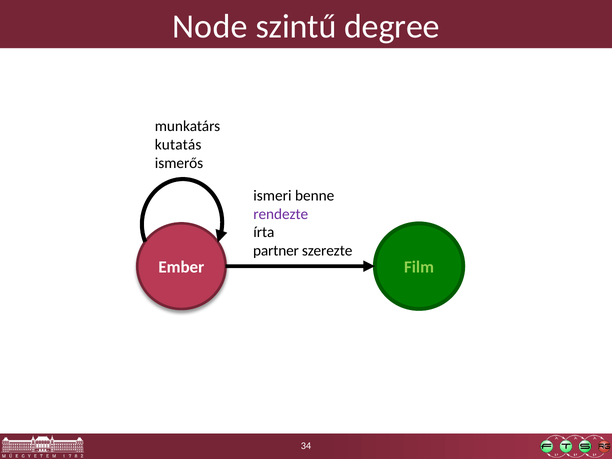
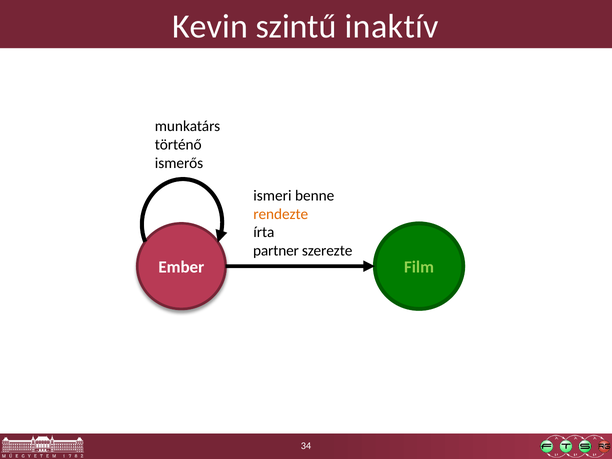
Node: Node -> Kevin
degree: degree -> inaktív
kutatás: kutatás -> történő
rendezte colour: purple -> orange
